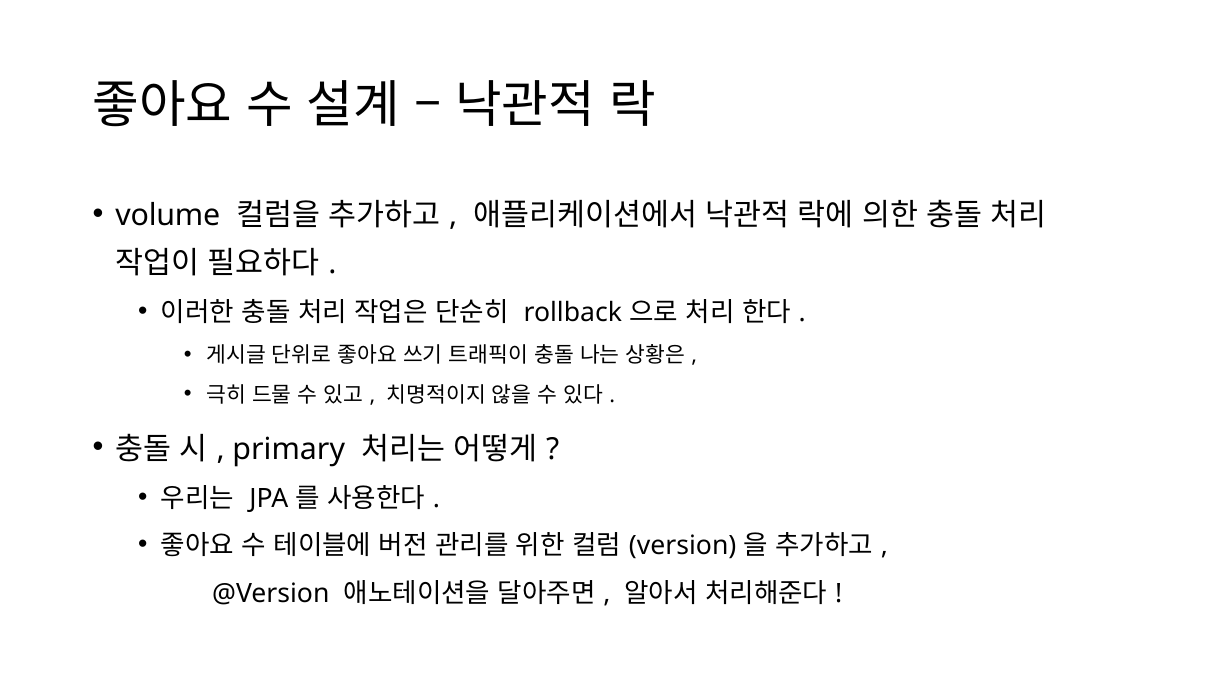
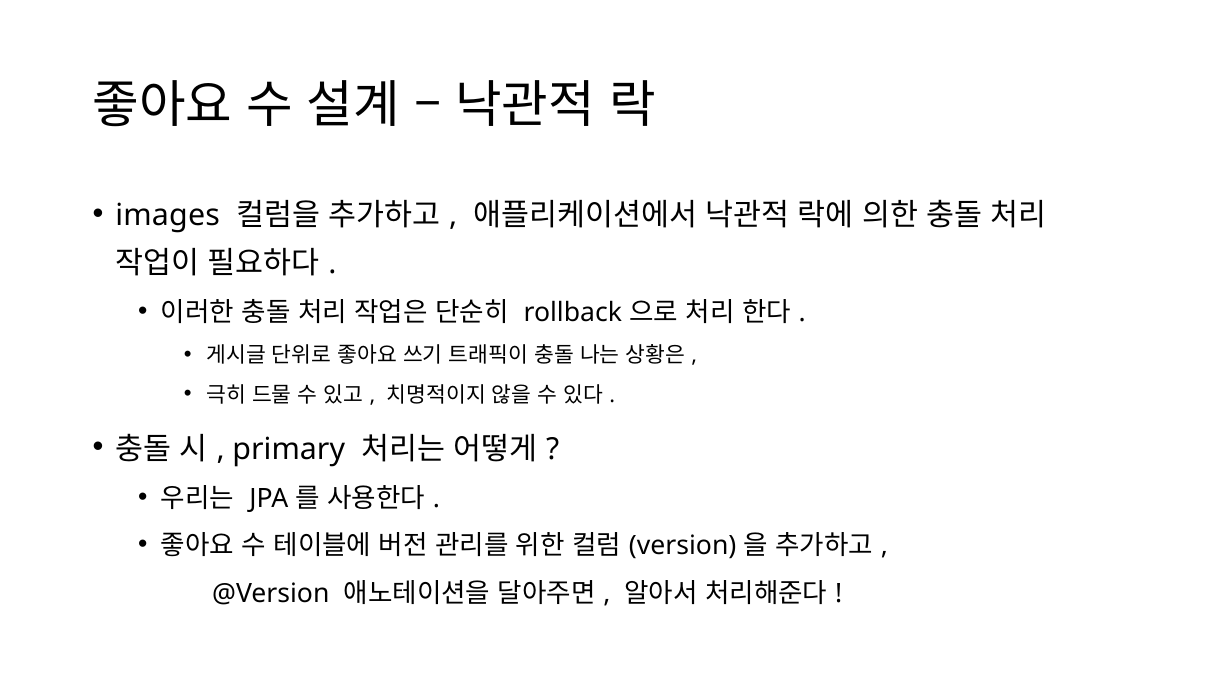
volume: volume -> images
